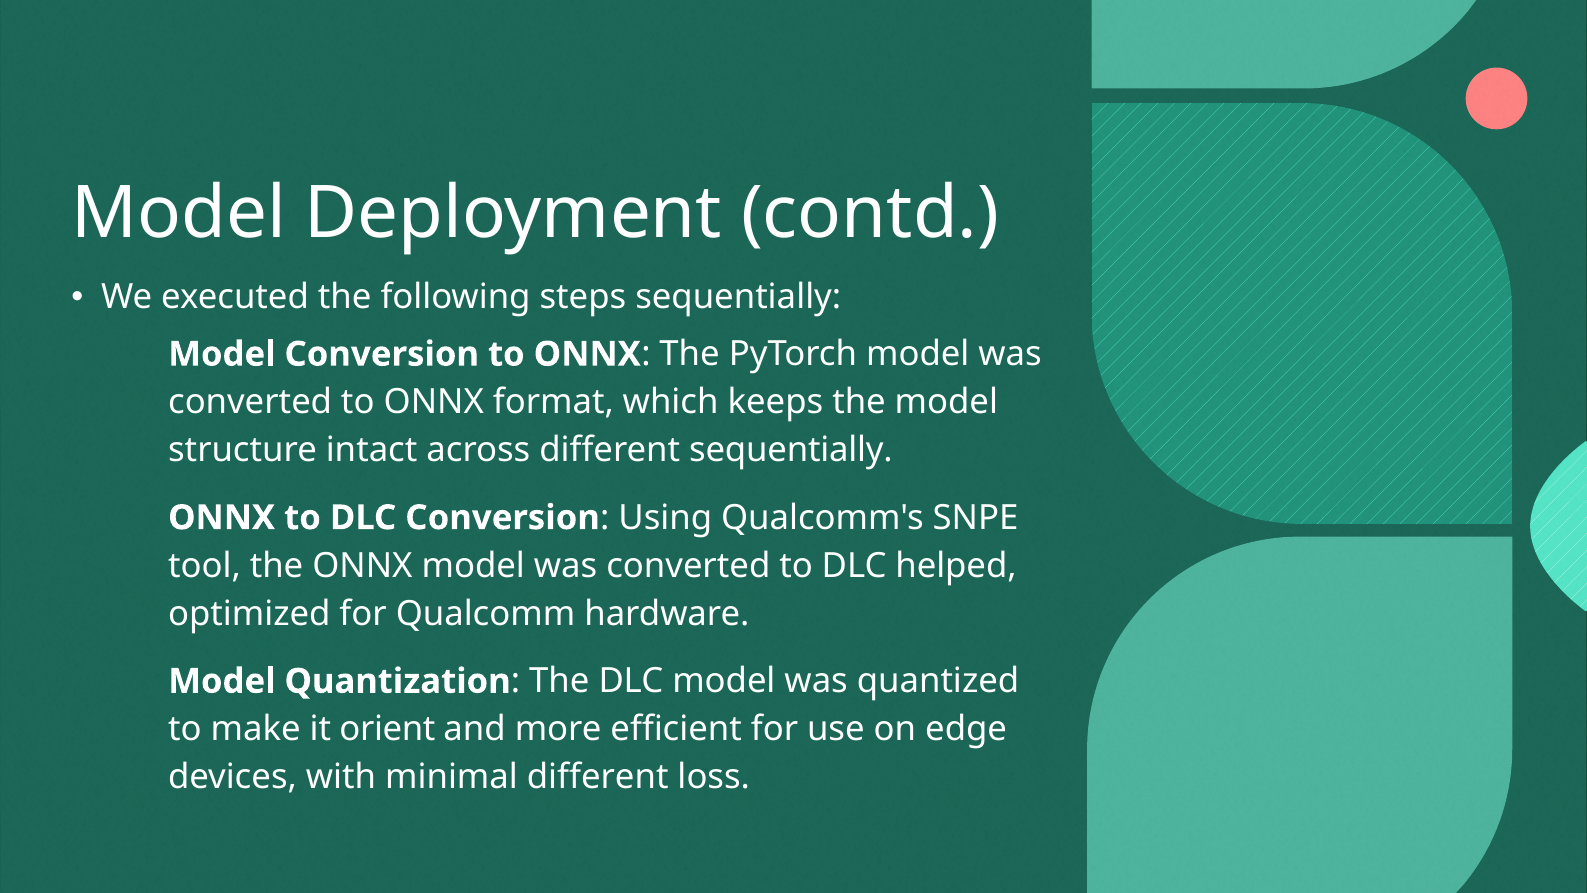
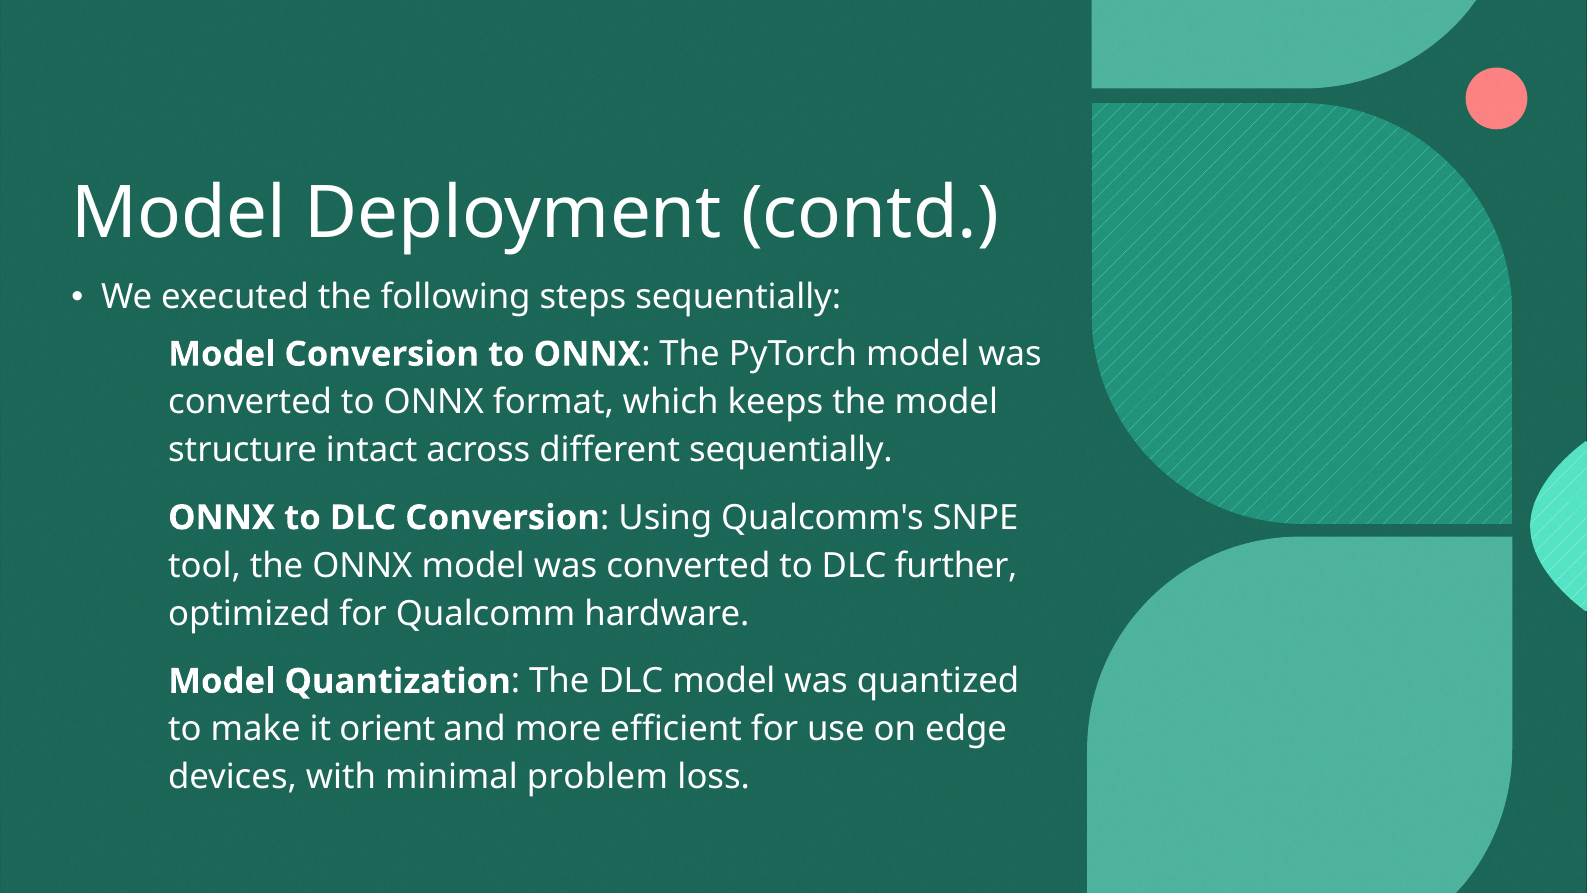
helped: helped -> further
minimal different: different -> problem
